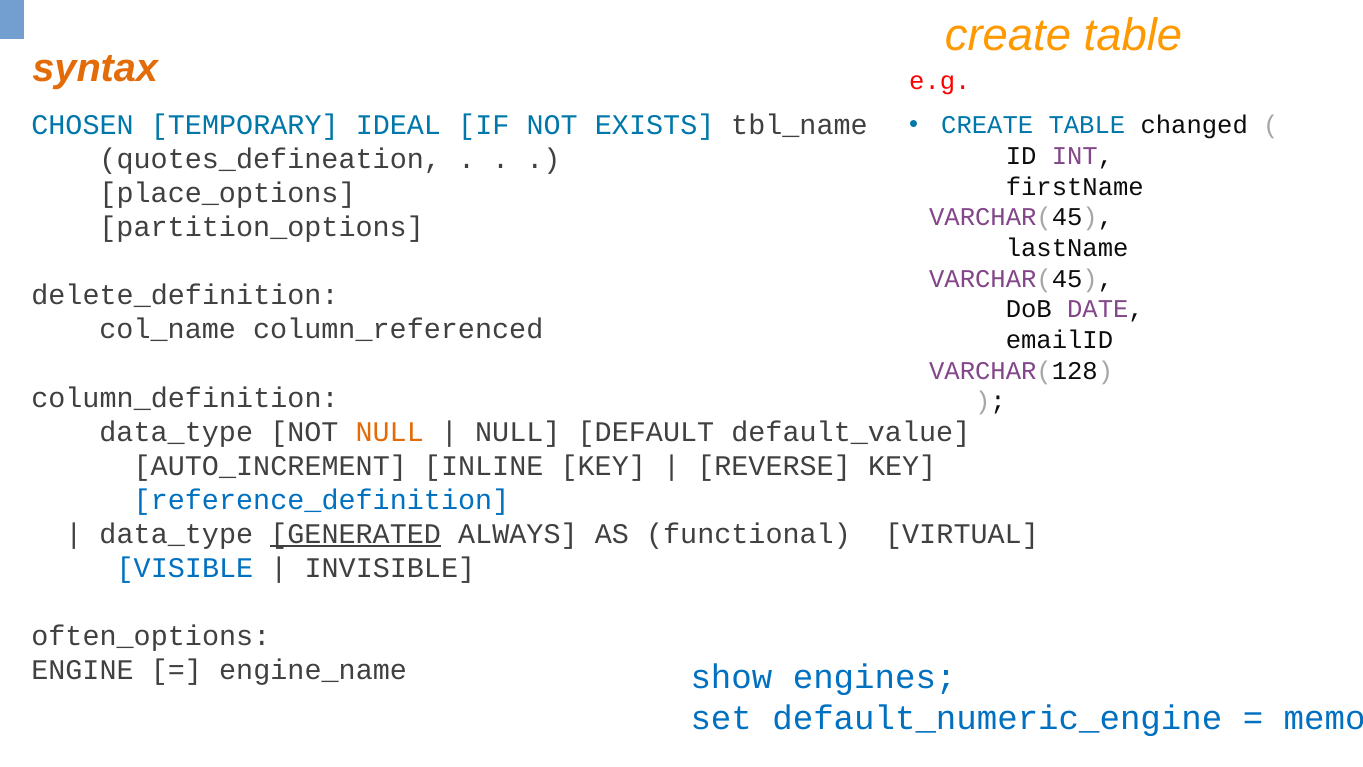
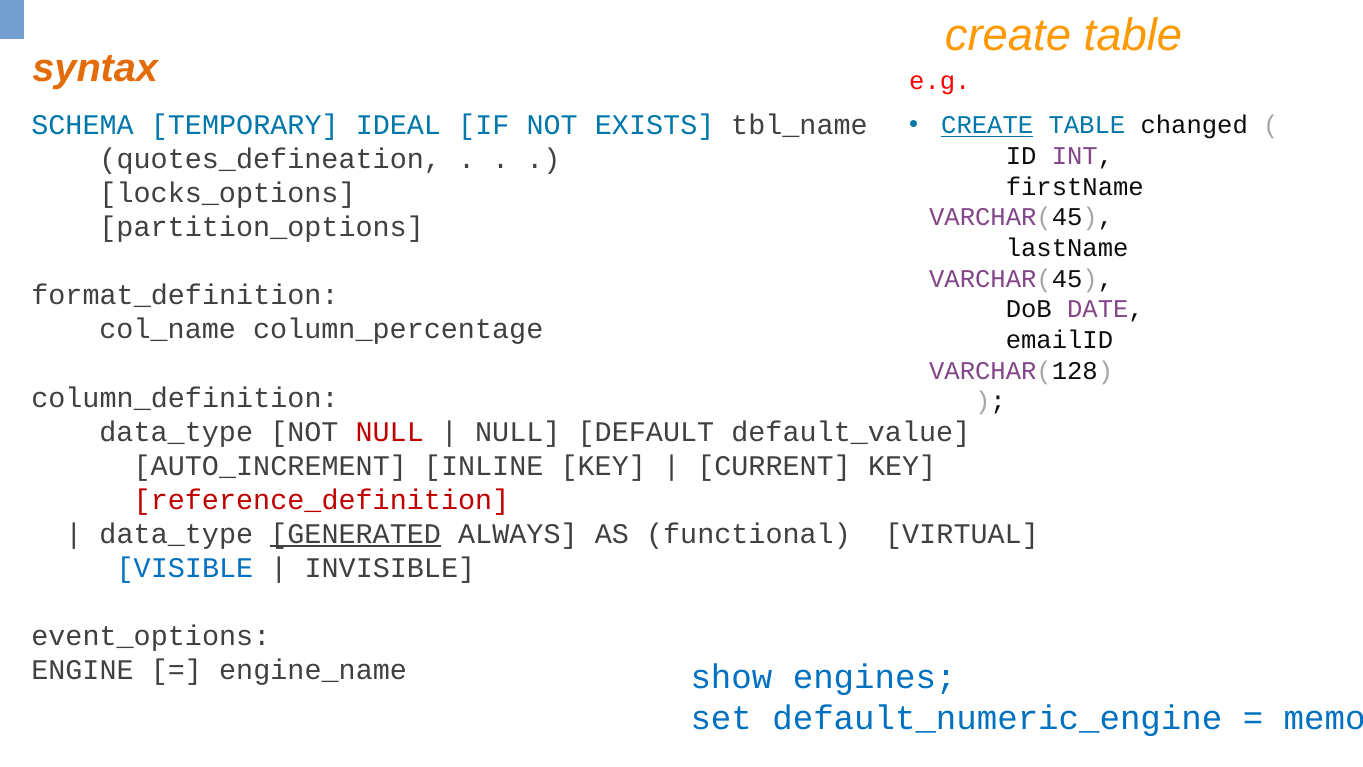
CREATE at (987, 125) underline: none -> present
CHOSEN: CHOSEN -> SCHEMA
place_options: place_options -> locks_options
delete_definition: delete_definition -> format_definition
column_referenced: column_referenced -> column_percentage
NULL at (390, 432) colour: orange -> red
REVERSE: REVERSE -> CURRENT
reference_definition colour: blue -> red
often_options: often_options -> event_options
